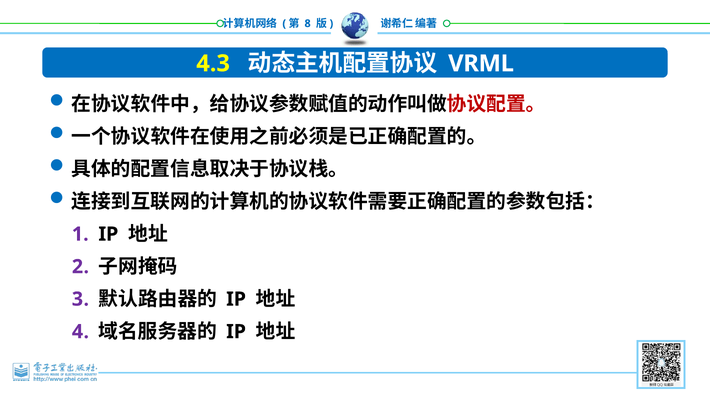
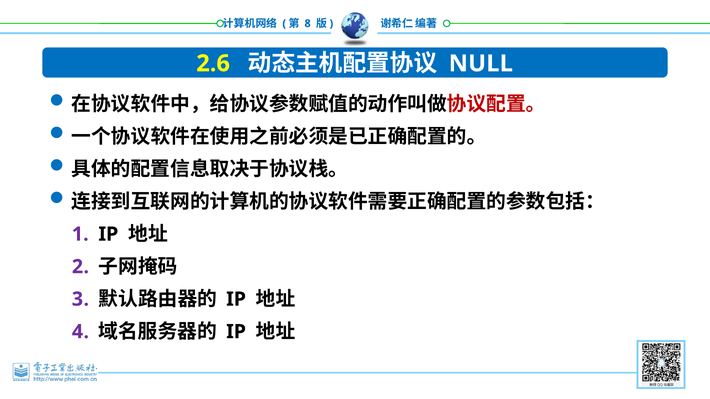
4.3: 4.3 -> 2.6
VRML: VRML -> NULL
